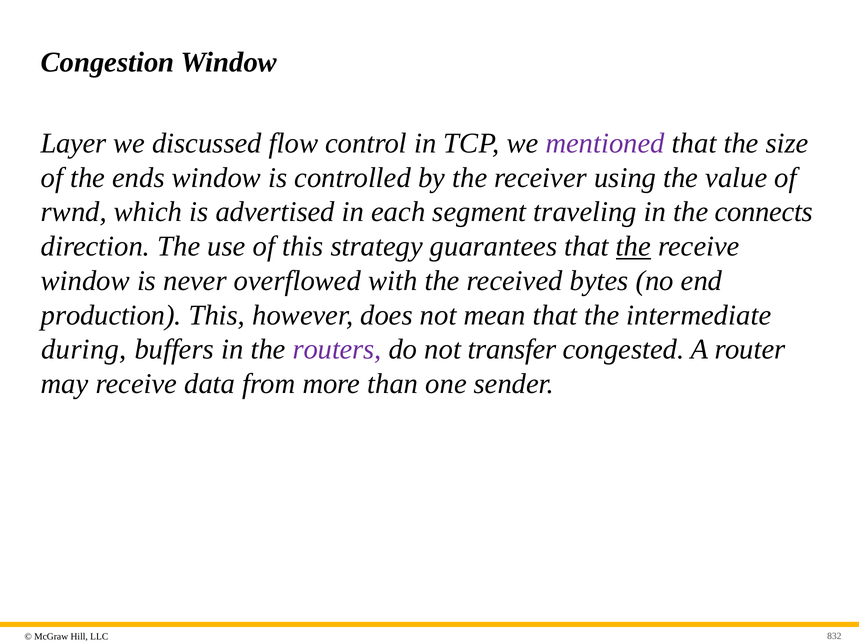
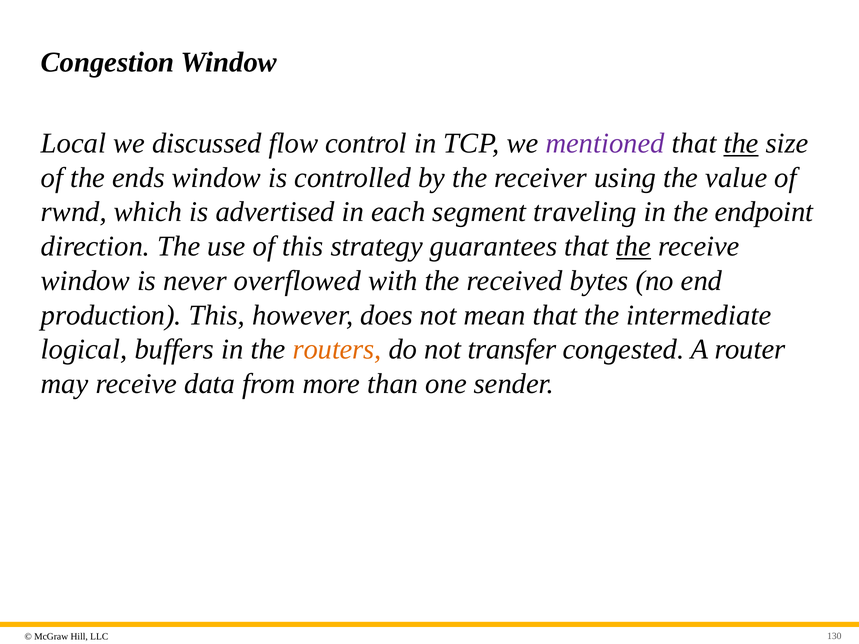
Layer: Layer -> Local
the at (741, 143) underline: none -> present
connects: connects -> endpoint
during: during -> logical
routers colour: purple -> orange
832: 832 -> 130
